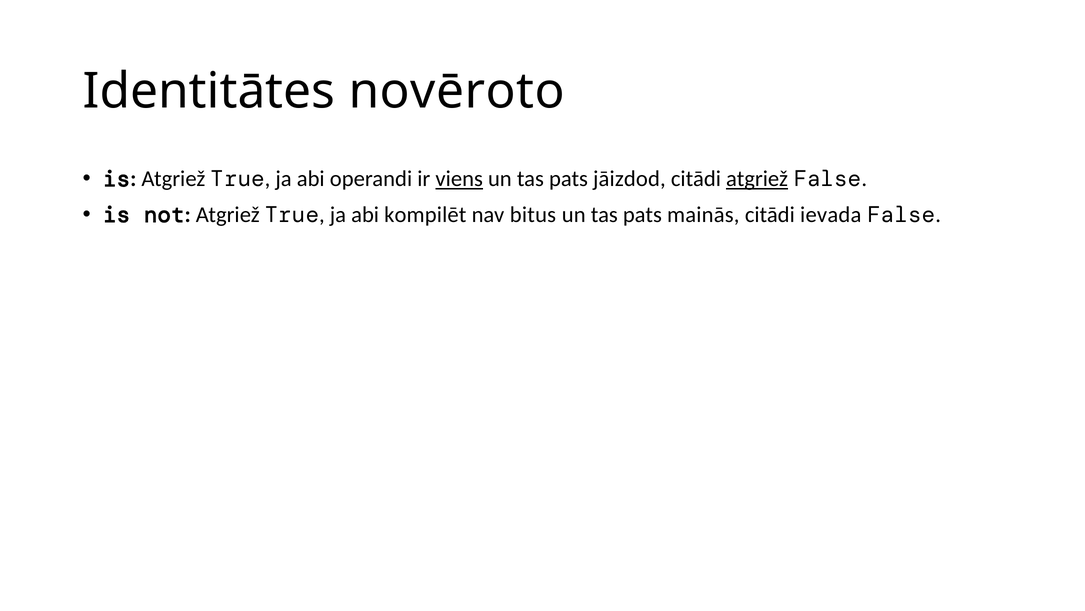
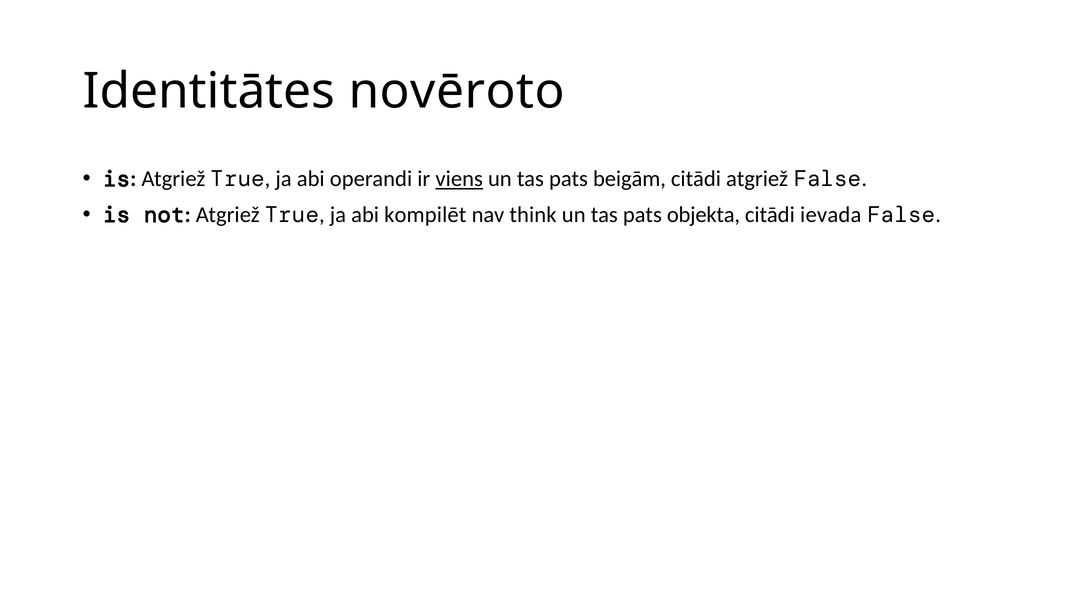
jāizdod: jāizdod -> beigām
atgriež at (757, 179) underline: present -> none
bitus: bitus -> think
mainās: mainās -> objekta
